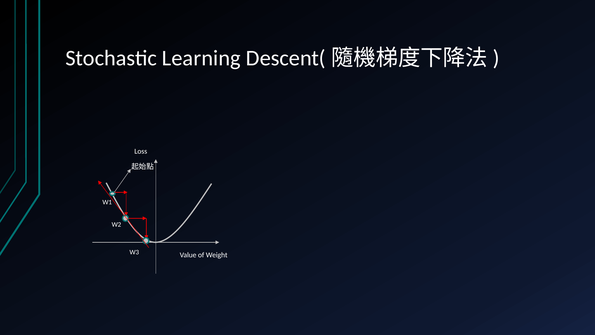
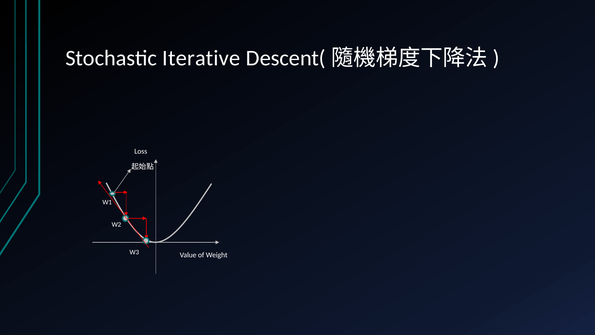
Learning: Learning -> Iterative
